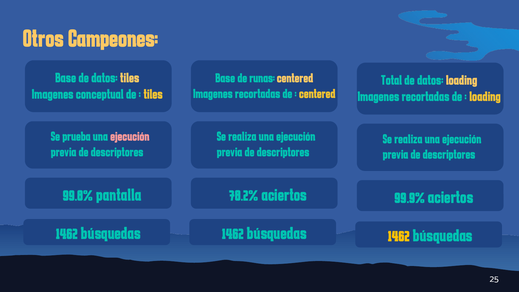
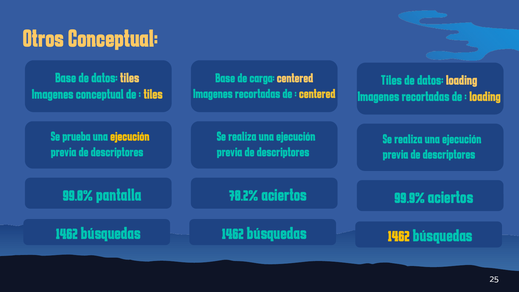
Otros Campeones: Campeones -> Conceptual
runas: runas -> carga
Total at (391, 80): Total -> Tiles
ejecución at (130, 137) colour: pink -> yellow
